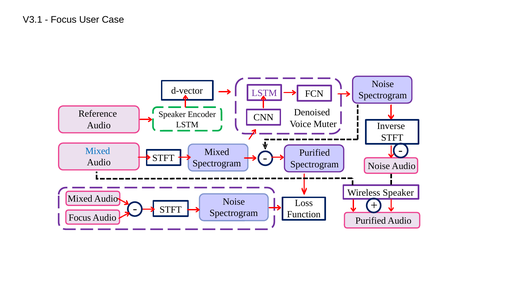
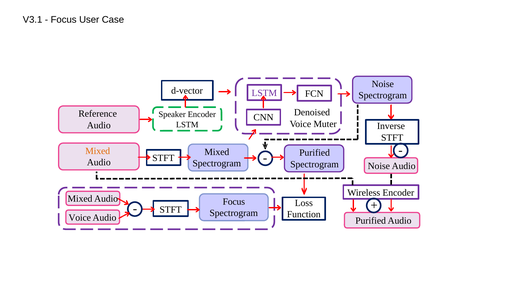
Mixed at (98, 151) colour: blue -> orange
Wireless Speaker: Speaker -> Encoder
Noise at (234, 202): Noise -> Focus
Focus at (80, 218): Focus -> Voice
